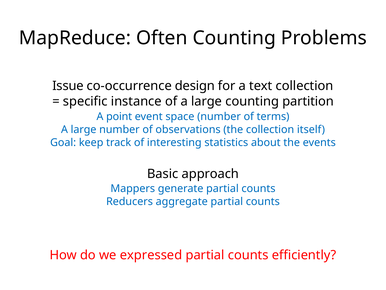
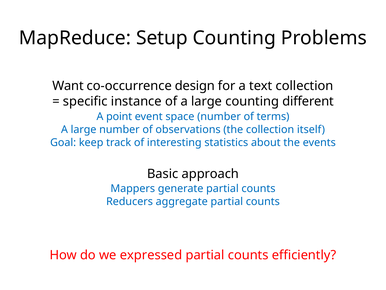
Often: Often -> Setup
Issue: Issue -> Want
partition: partition -> different
